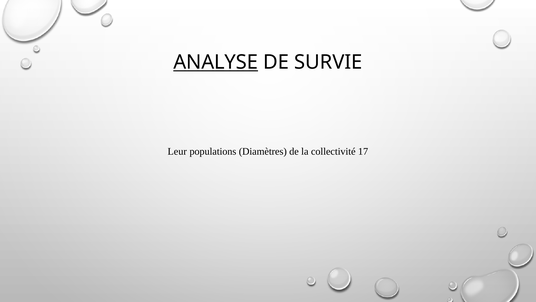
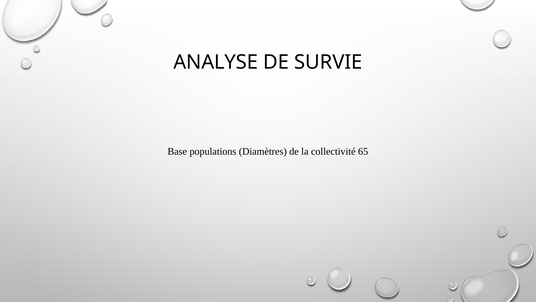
ANALYSE underline: present -> none
Leur: Leur -> Base
17: 17 -> 65
